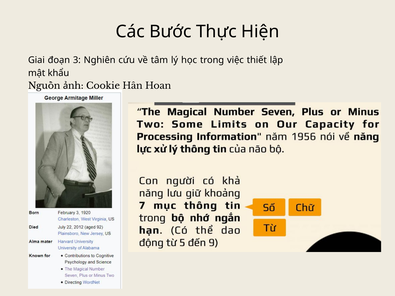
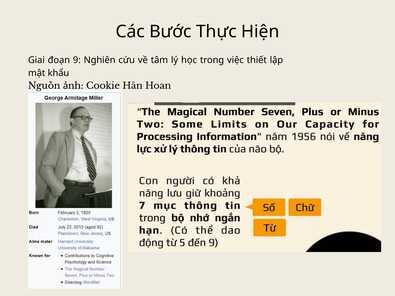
3: 3 -> 9
